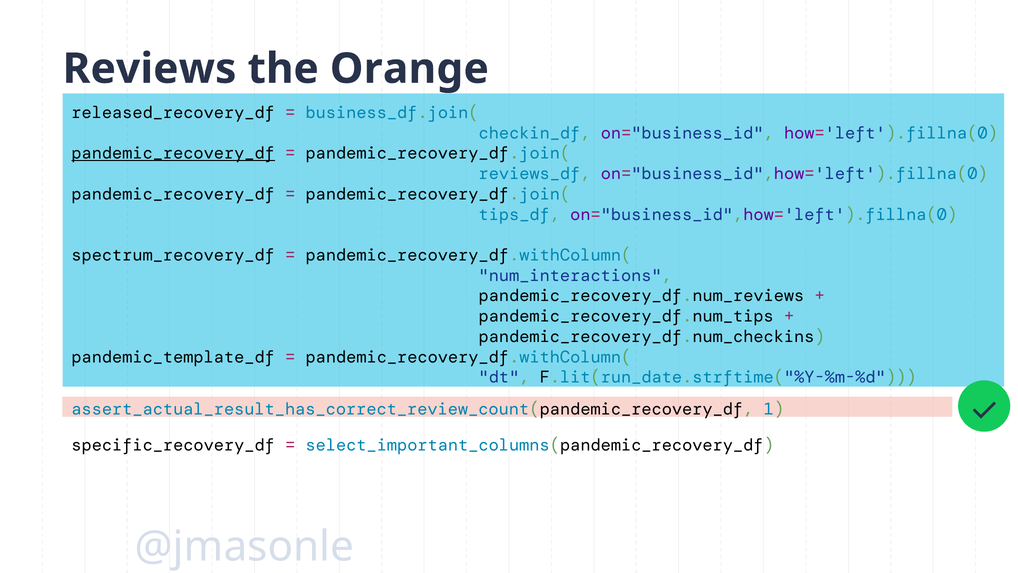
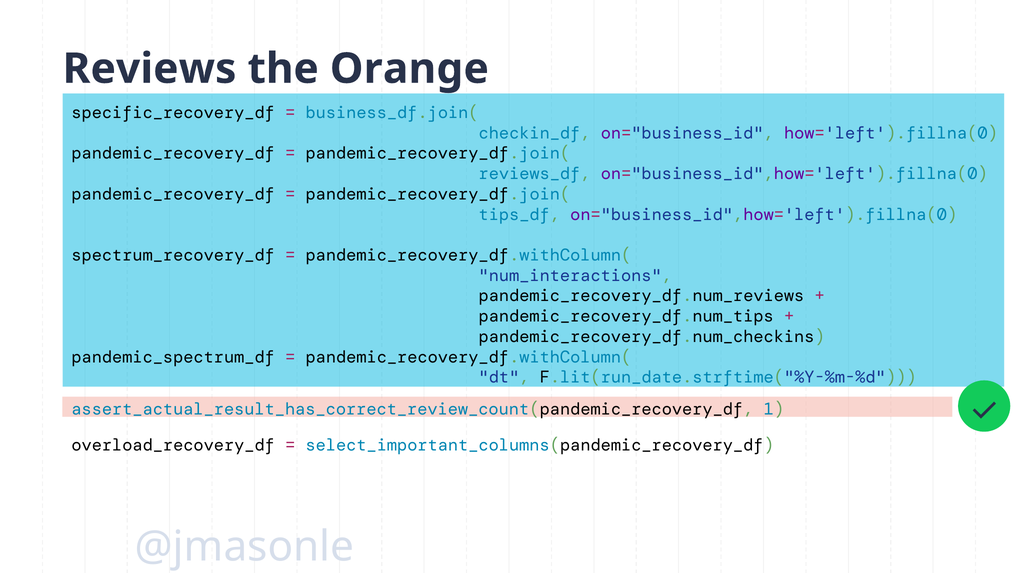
released_recovery_df: released_recovery_df -> specific_recovery_df
pandemic_recovery_df at (173, 153) underline: present -> none
pandemic_template_df: pandemic_template_df -> pandemic_spectrum_df
specific_recovery_df: specific_recovery_df -> overload_recovery_df
